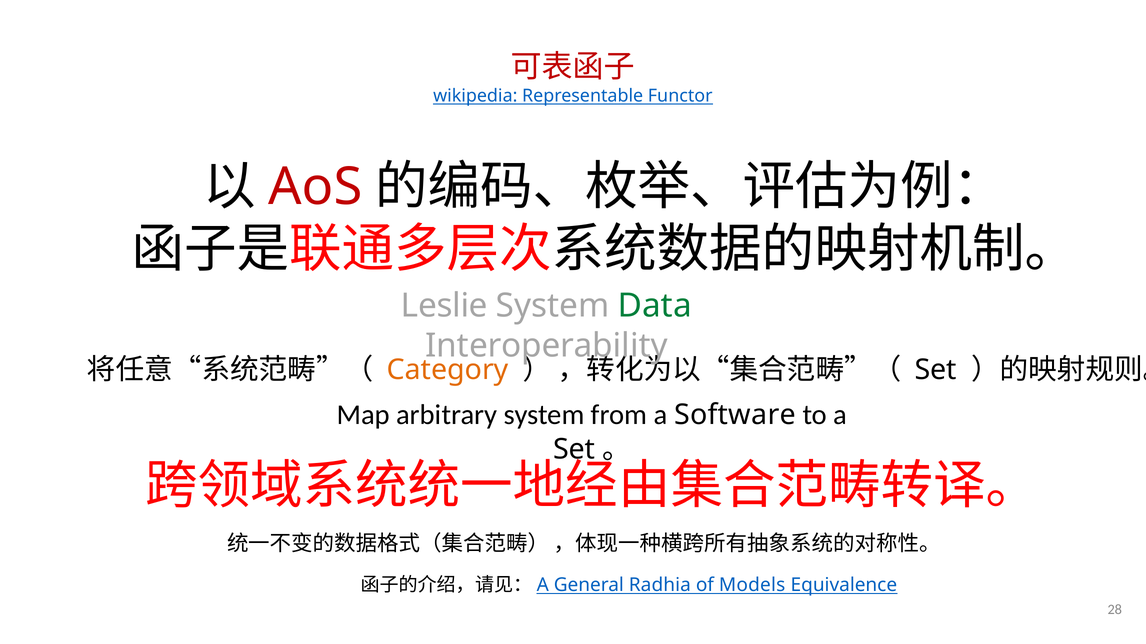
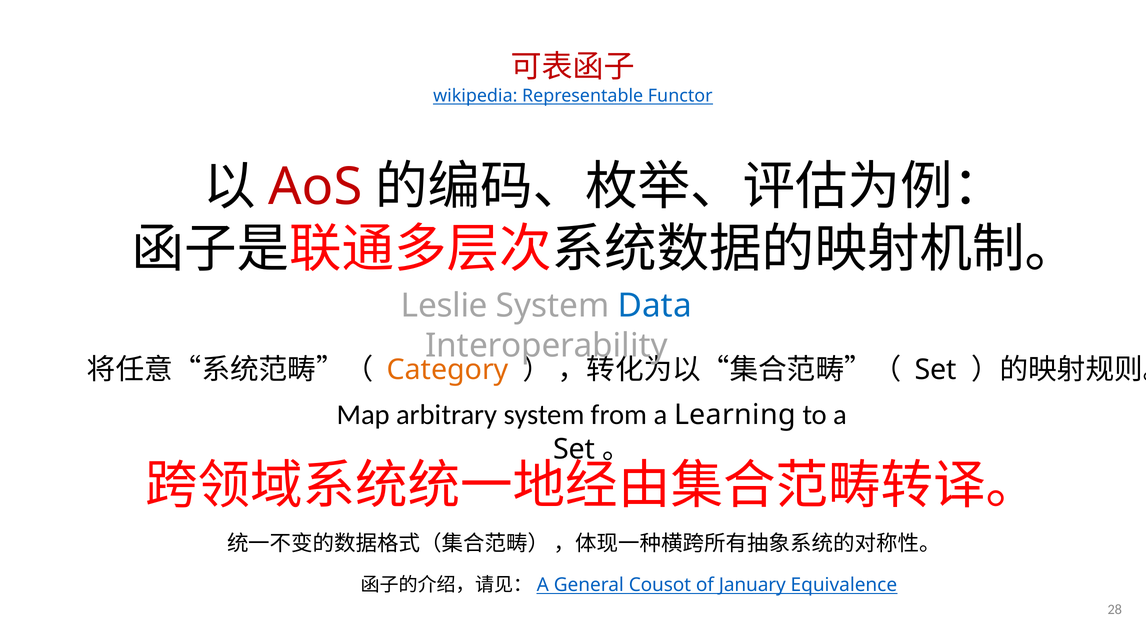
Data colour: green -> blue
Software: Software -> Learning
Radhia: Radhia -> Cousot
Models: Models -> January
